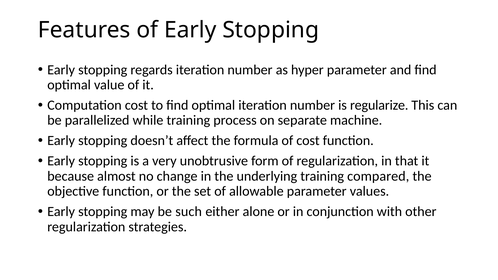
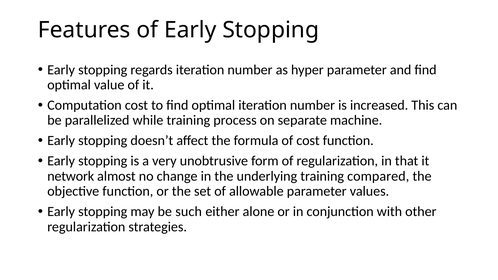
regularize: regularize -> increased
because: because -> network
